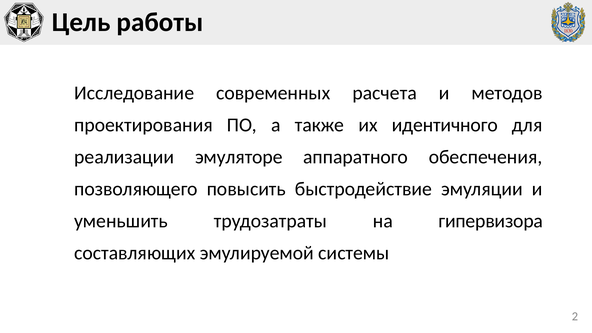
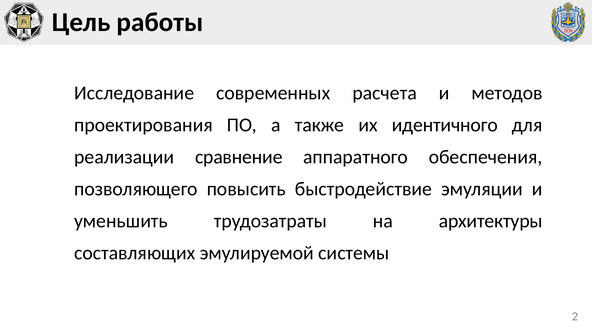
эмуляторе: эмуляторе -> сравнение
гипервизора: гипервизора -> архитектуры
